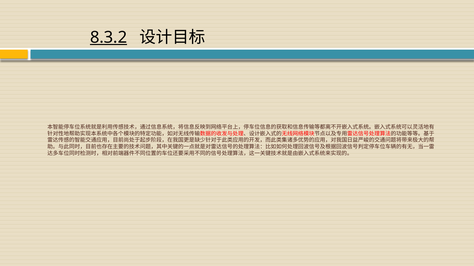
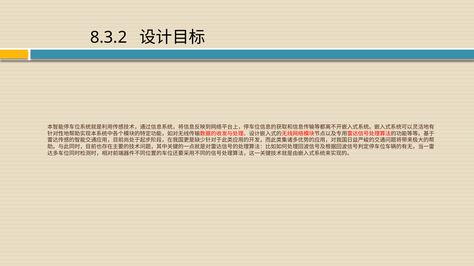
8.3.2 underline: present -> none
